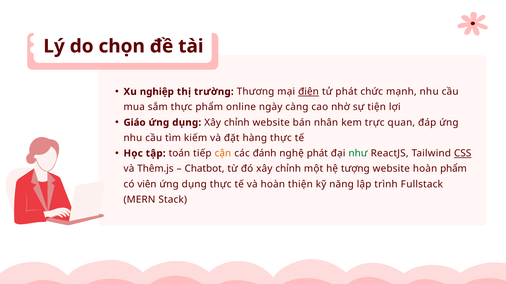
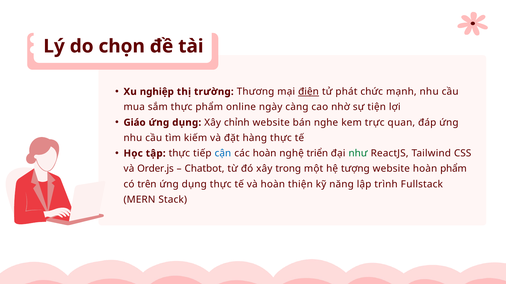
nhân: nhân -> nghe
tập toán: toán -> thực
cận colour: orange -> blue
các đánh: đánh -> hoàn
nghệ phát: phát -> triển
CSS underline: present -> none
Thêm.js: Thêm.js -> Order.js
đó xây chỉnh: chỉnh -> trong
viên: viên -> trên
